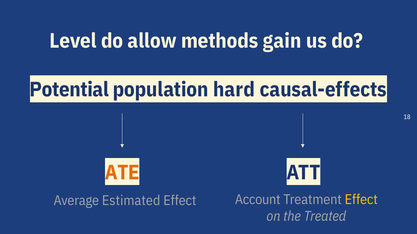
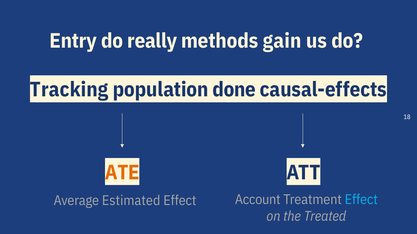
Level: Level -> Entry
allow: allow -> really
Potential: Potential -> Tracking
hard: hard -> done
Effect at (361, 200) colour: yellow -> light blue
